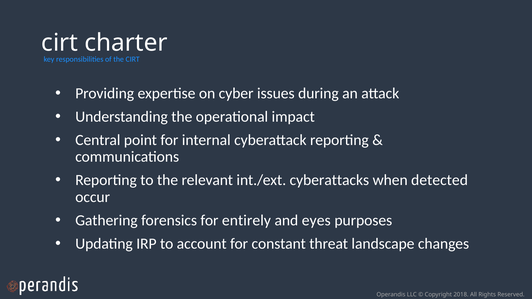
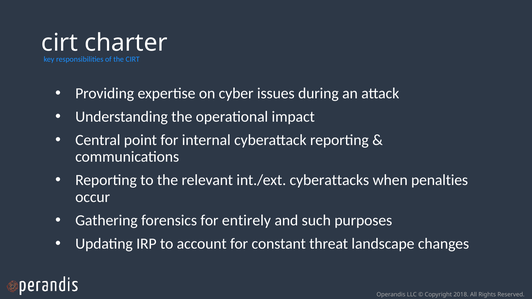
detected: detected -> penalties
eyes: eyes -> such
